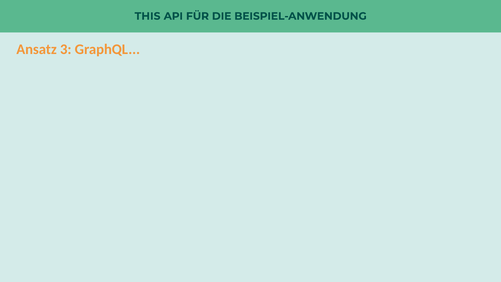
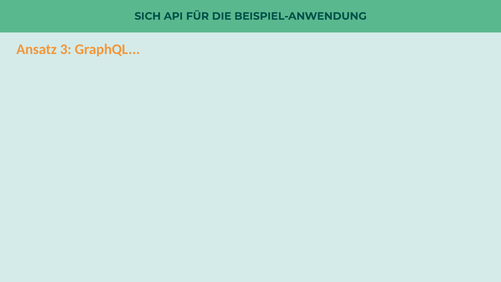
THIS: THIS -> SICH
